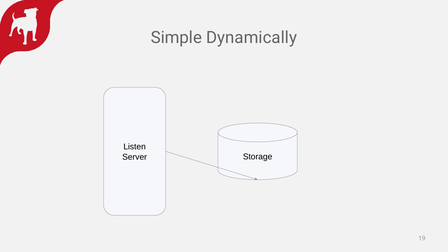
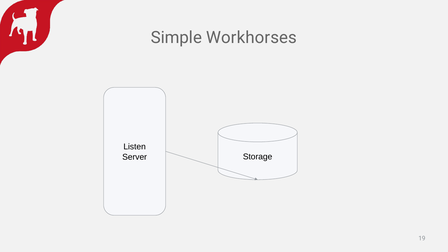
Dynamically: Dynamically -> Workhorses
